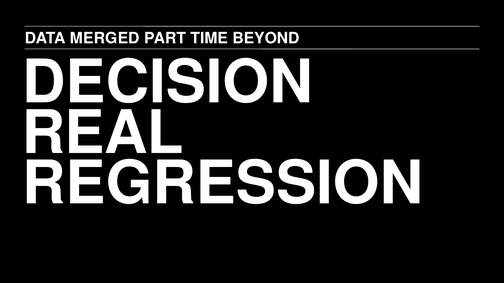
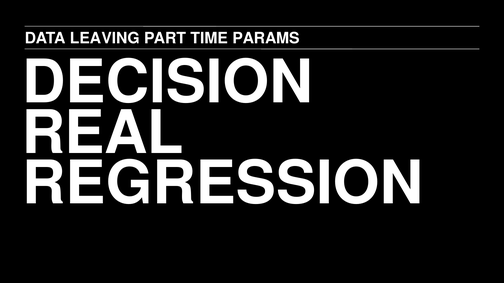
MERGED: MERGED -> LEAVING
BEYOND: BEYOND -> PARAMS
